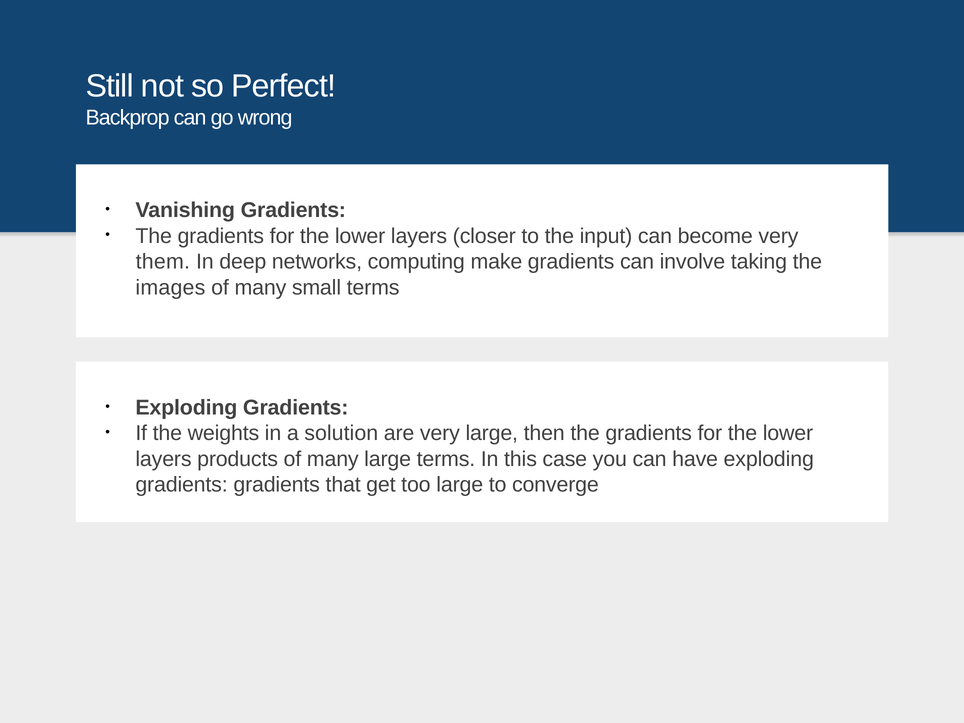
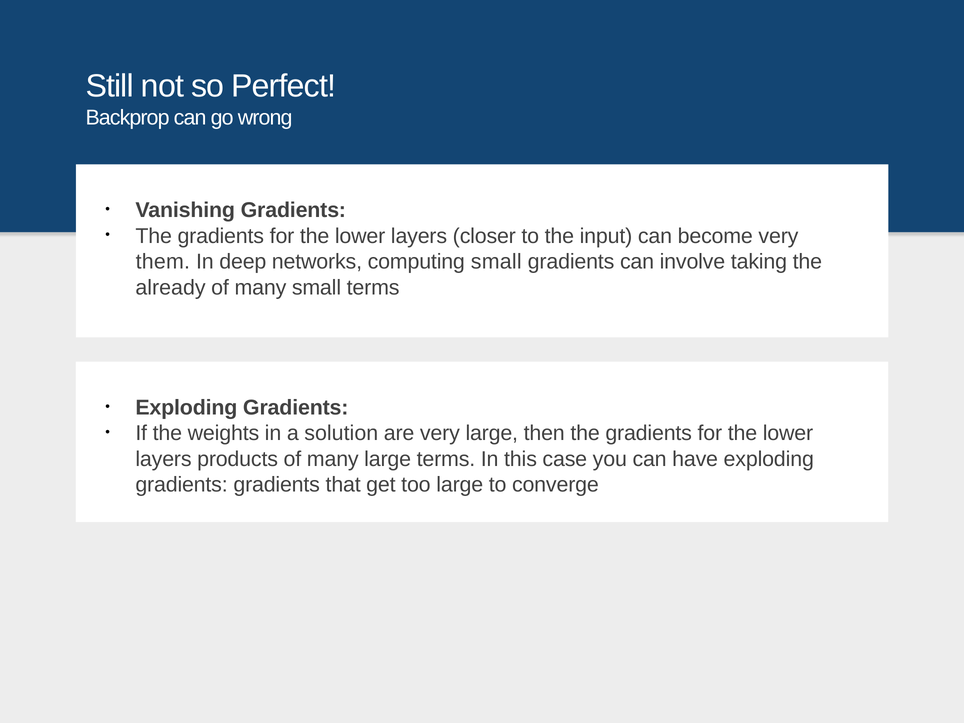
computing make: make -> small
images: images -> already
